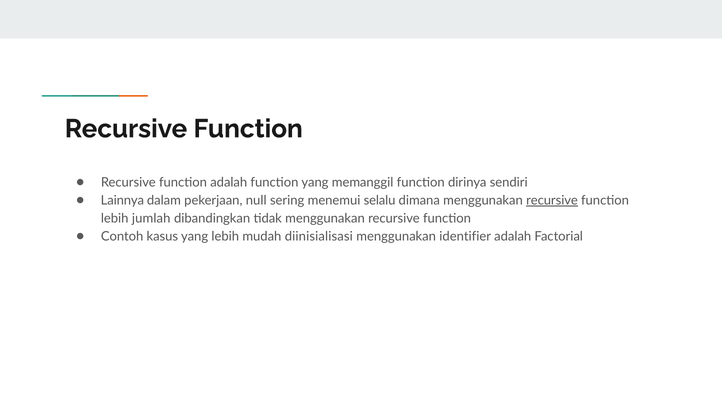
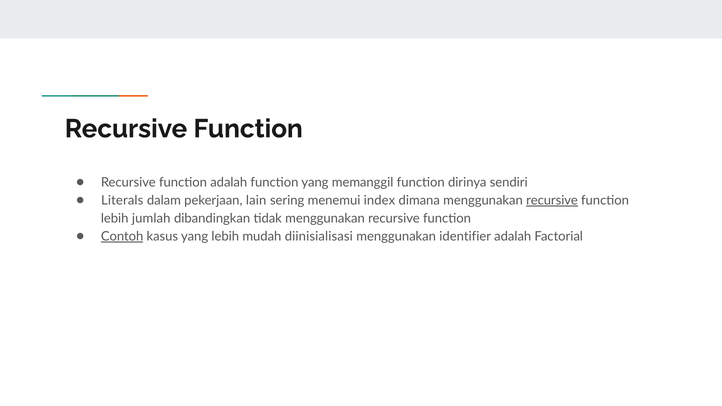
Lainnya: Lainnya -> Literals
null: null -> lain
selalu: selalu -> index
Contoh underline: none -> present
